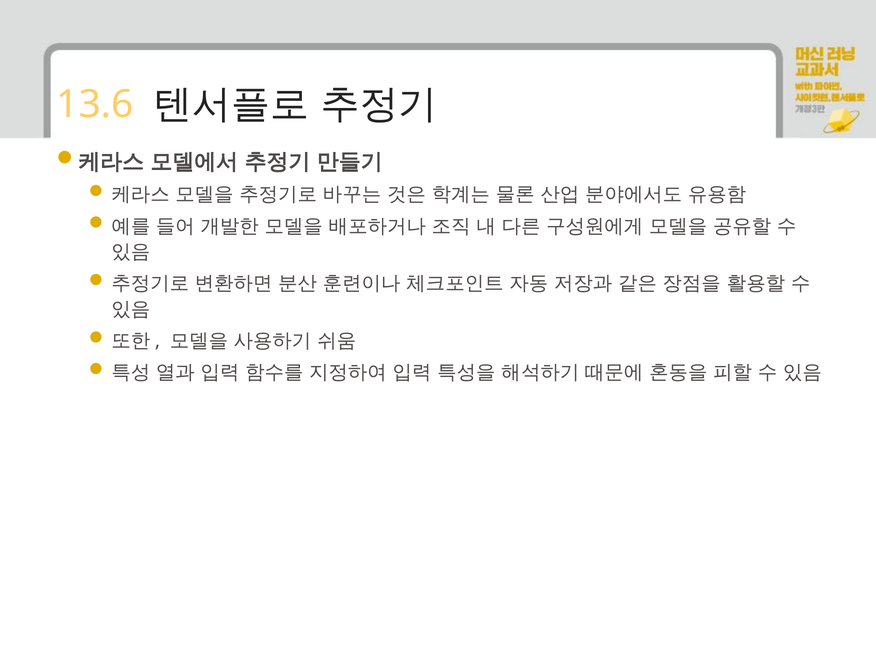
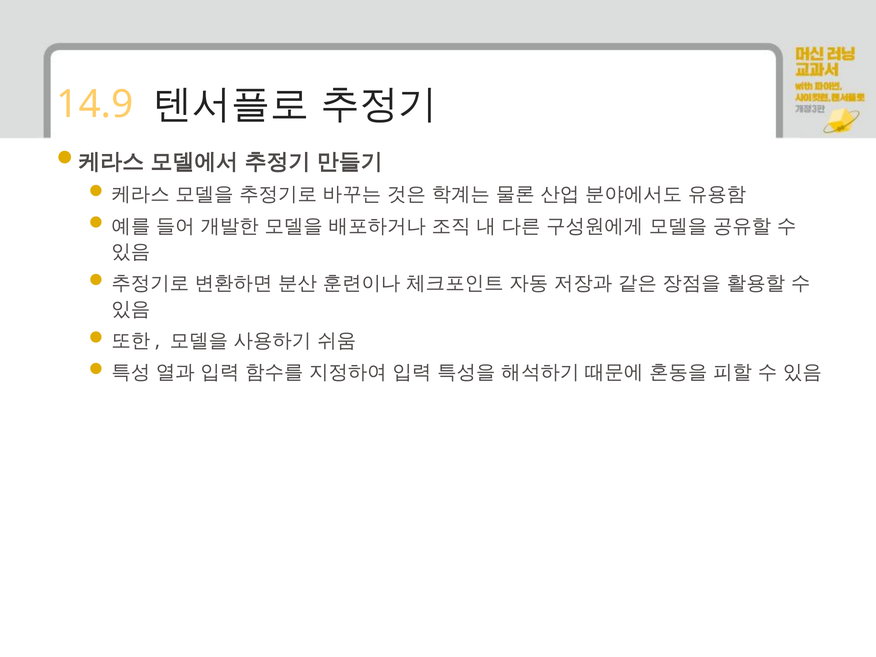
13.6: 13.6 -> 14.9
